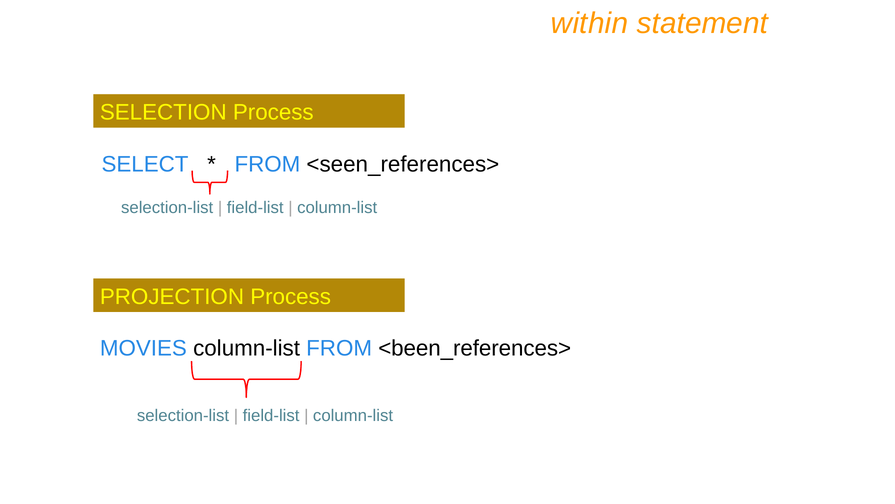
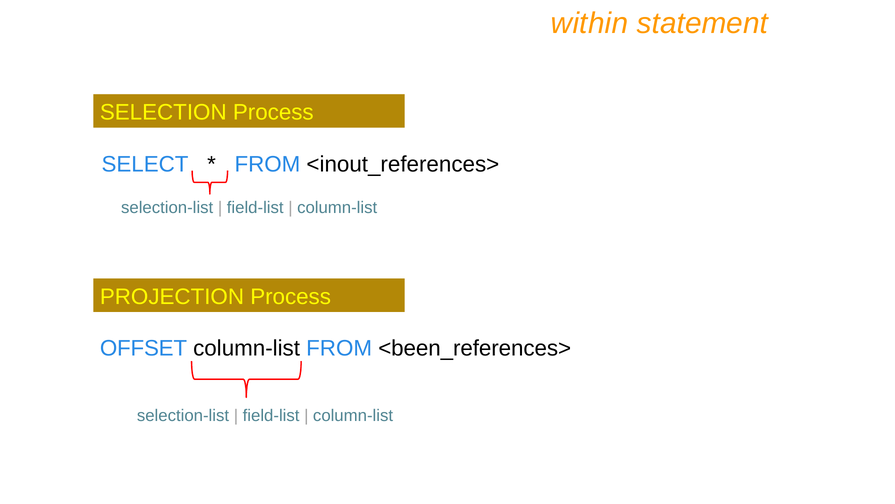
<seen_references>: <seen_references> -> <inout_references>
MOVIES: MOVIES -> OFFSET
